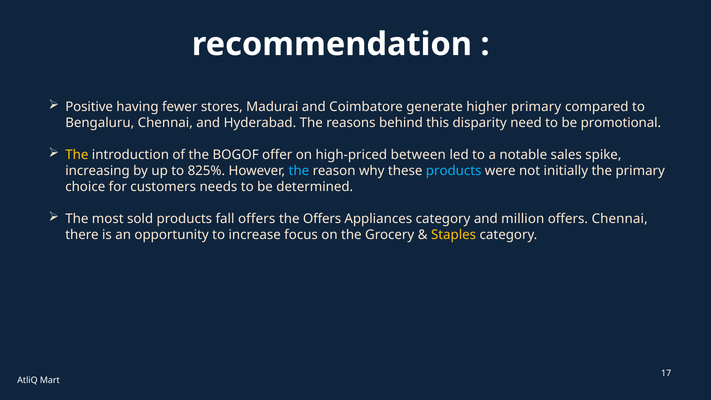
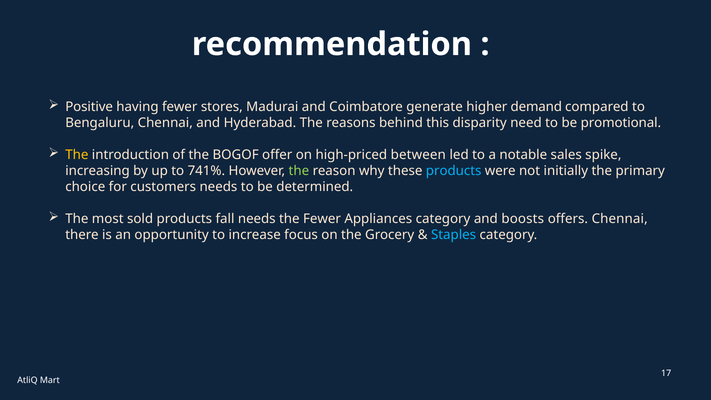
higher primary: primary -> demand
825%: 825% -> 741%
the at (299, 171) colour: light blue -> light green
fall offers: offers -> needs
the Offers: Offers -> Fewer
million: million -> boosts
Staples colour: yellow -> light blue
